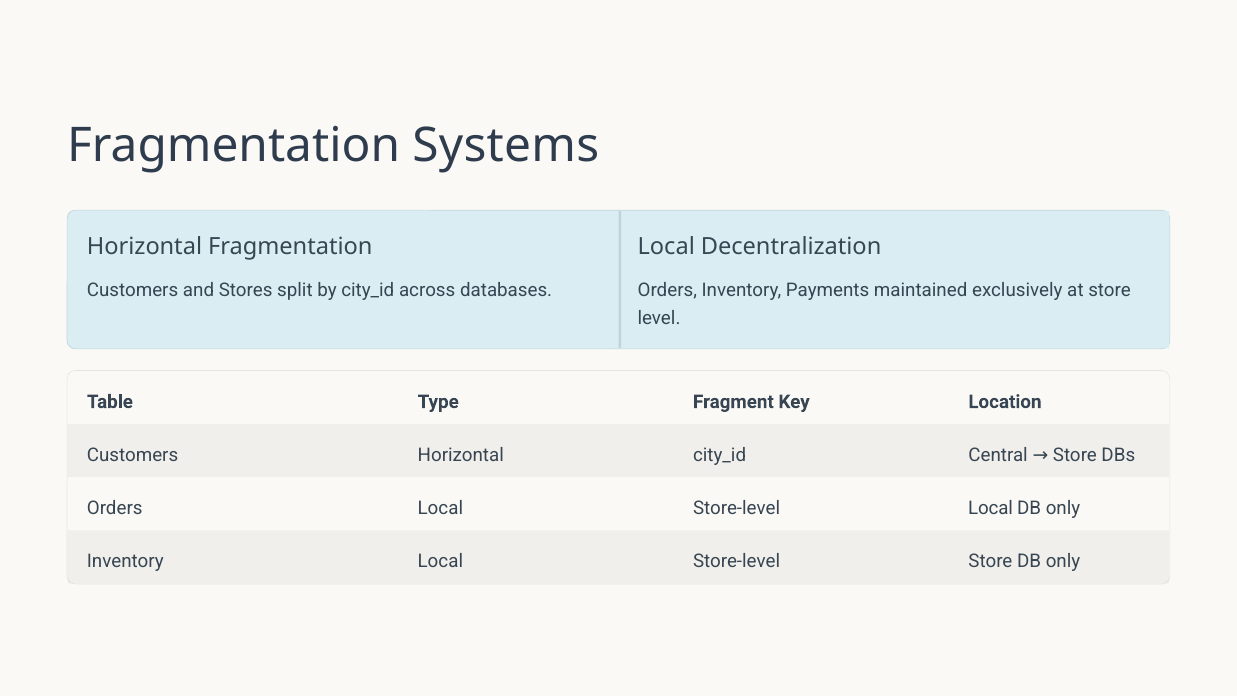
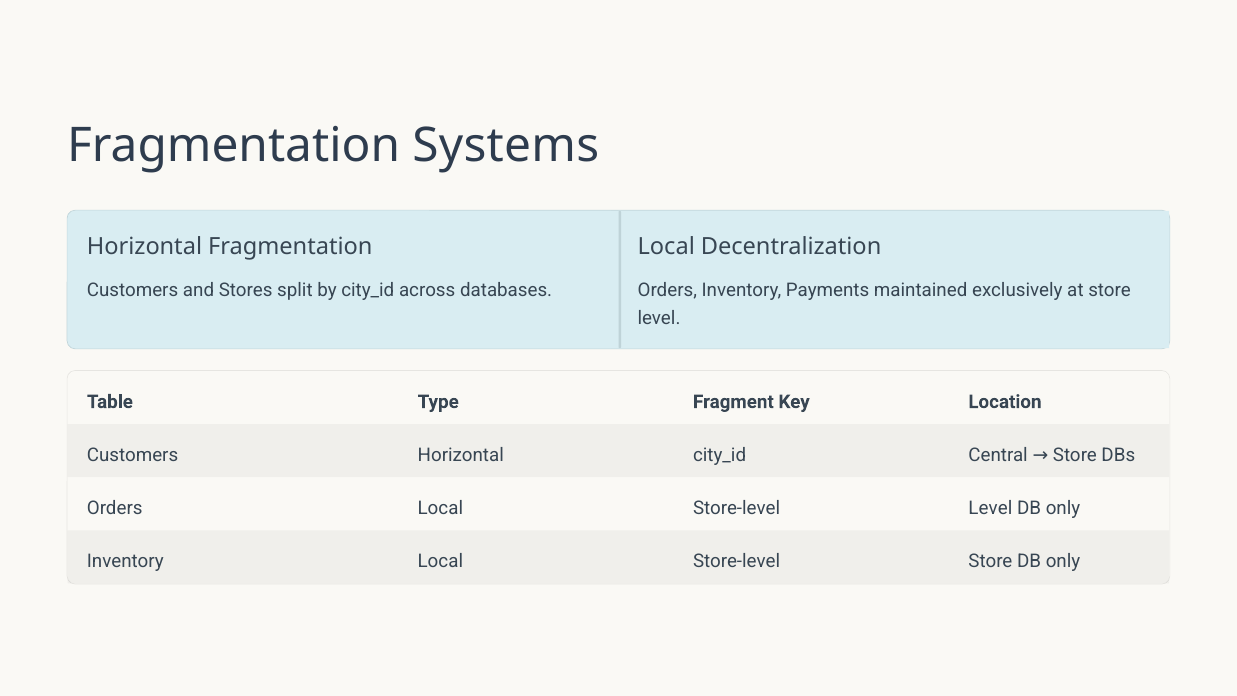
Store-level Local: Local -> Level
